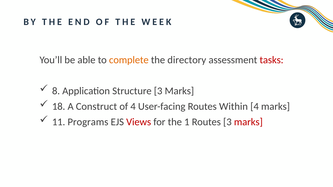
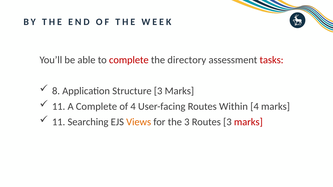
complete at (129, 60) colour: orange -> red
18 at (59, 107): 18 -> 11
A Construct: Construct -> Complete
Programs: Programs -> Searching
Views colour: red -> orange
the 1: 1 -> 3
